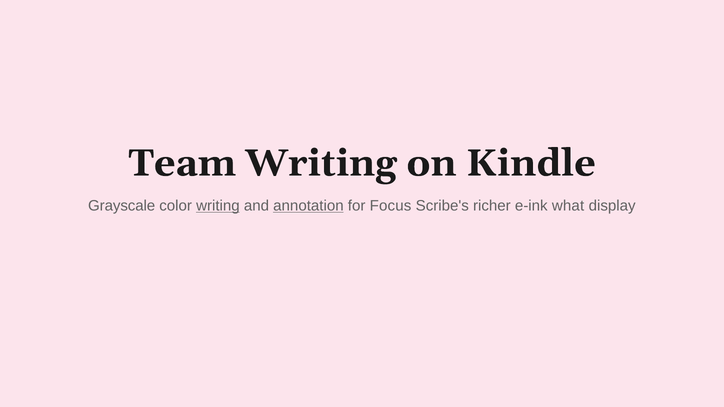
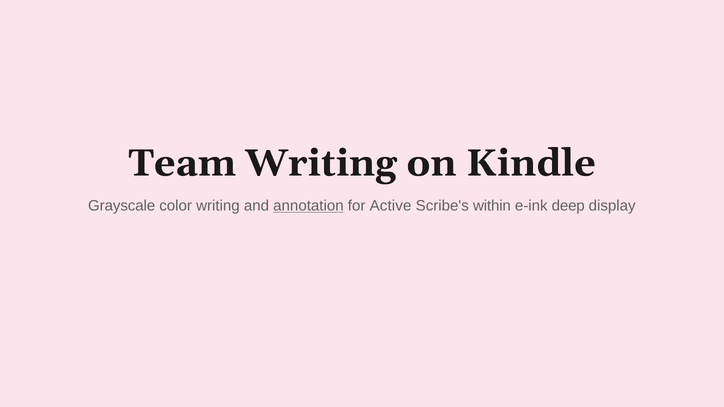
writing at (218, 206) underline: present -> none
Focus: Focus -> Active
richer: richer -> within
what: what -> deep
